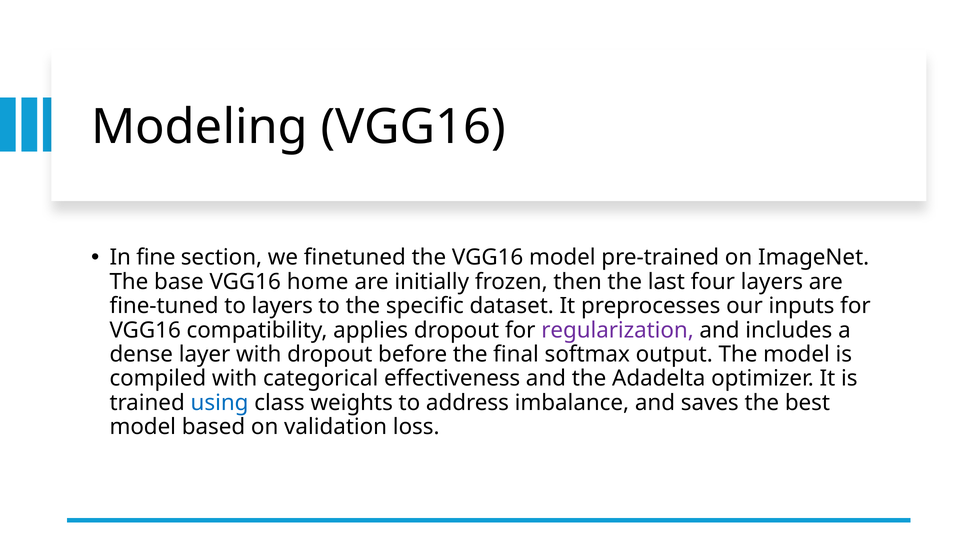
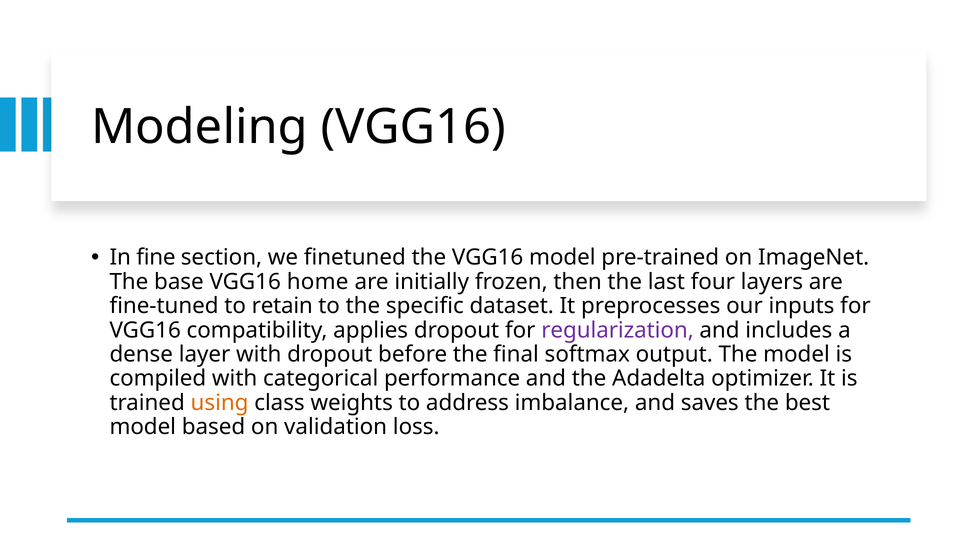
to layers: layers -> retain
effectiveness: effectiveness -> performance
using colour: blue -> orange
